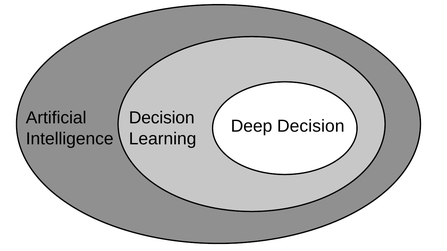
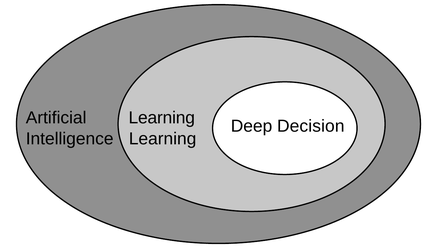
Decision at (162, 118): Decision -> Learning
